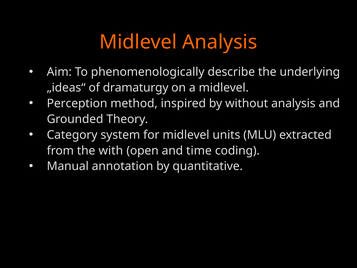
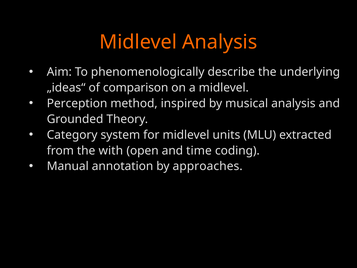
dramaturgy: dramaturgy -> comparison
without: without -> musical
quantitative: quantitative -> approaches
